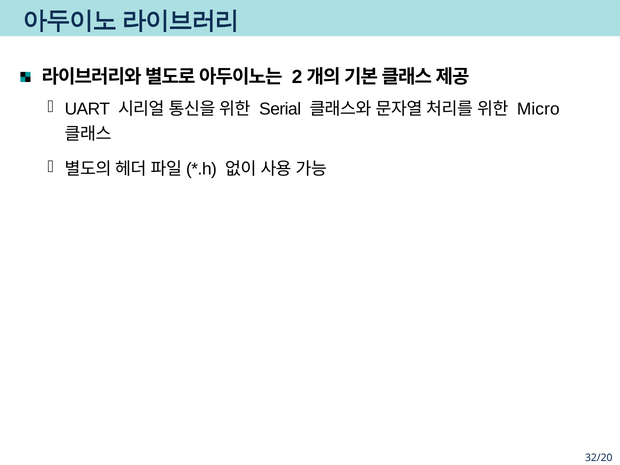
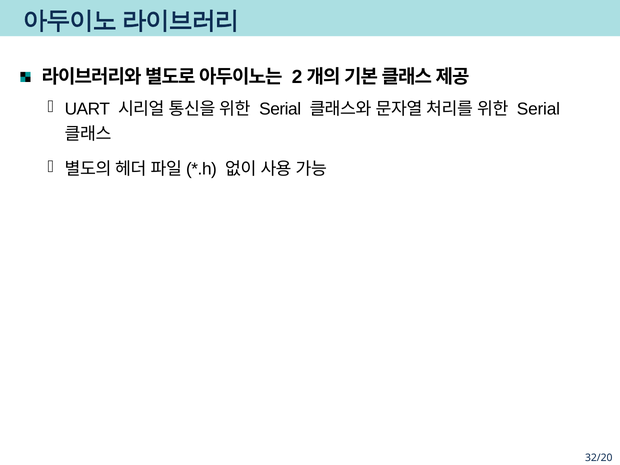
Micro at (538, 109): Micro -> Serial
